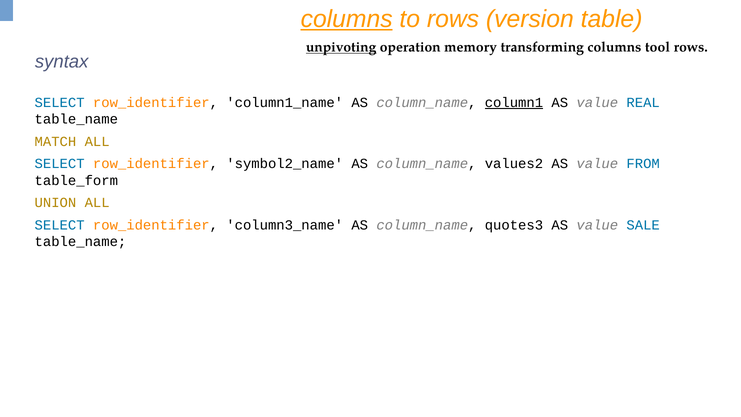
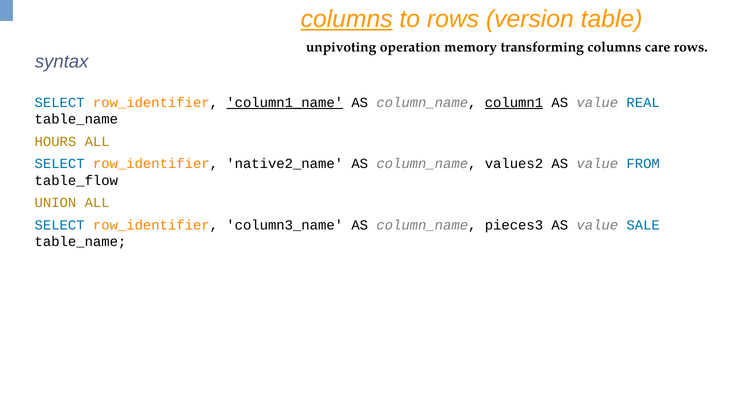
unpivoting underline: present -> none
tool: tool -> care
column1_name underline: none -> present
MATCH: MATCH -> HOURS
symbol2_name: symbol2_name -> native2_name
table_form: table_form -> table_flow
quotes3: quotes3 -> pieces3
